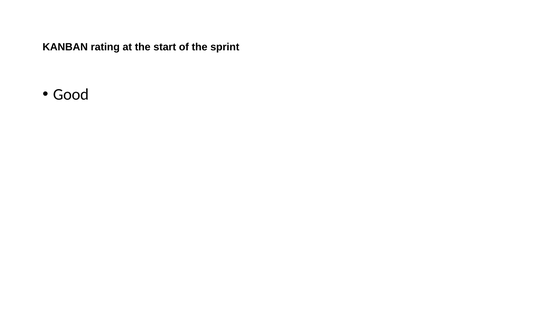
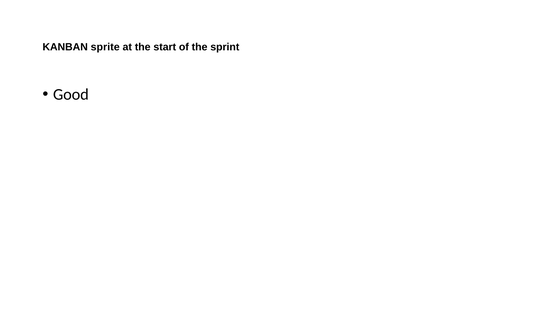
rating: rating -> sprite
